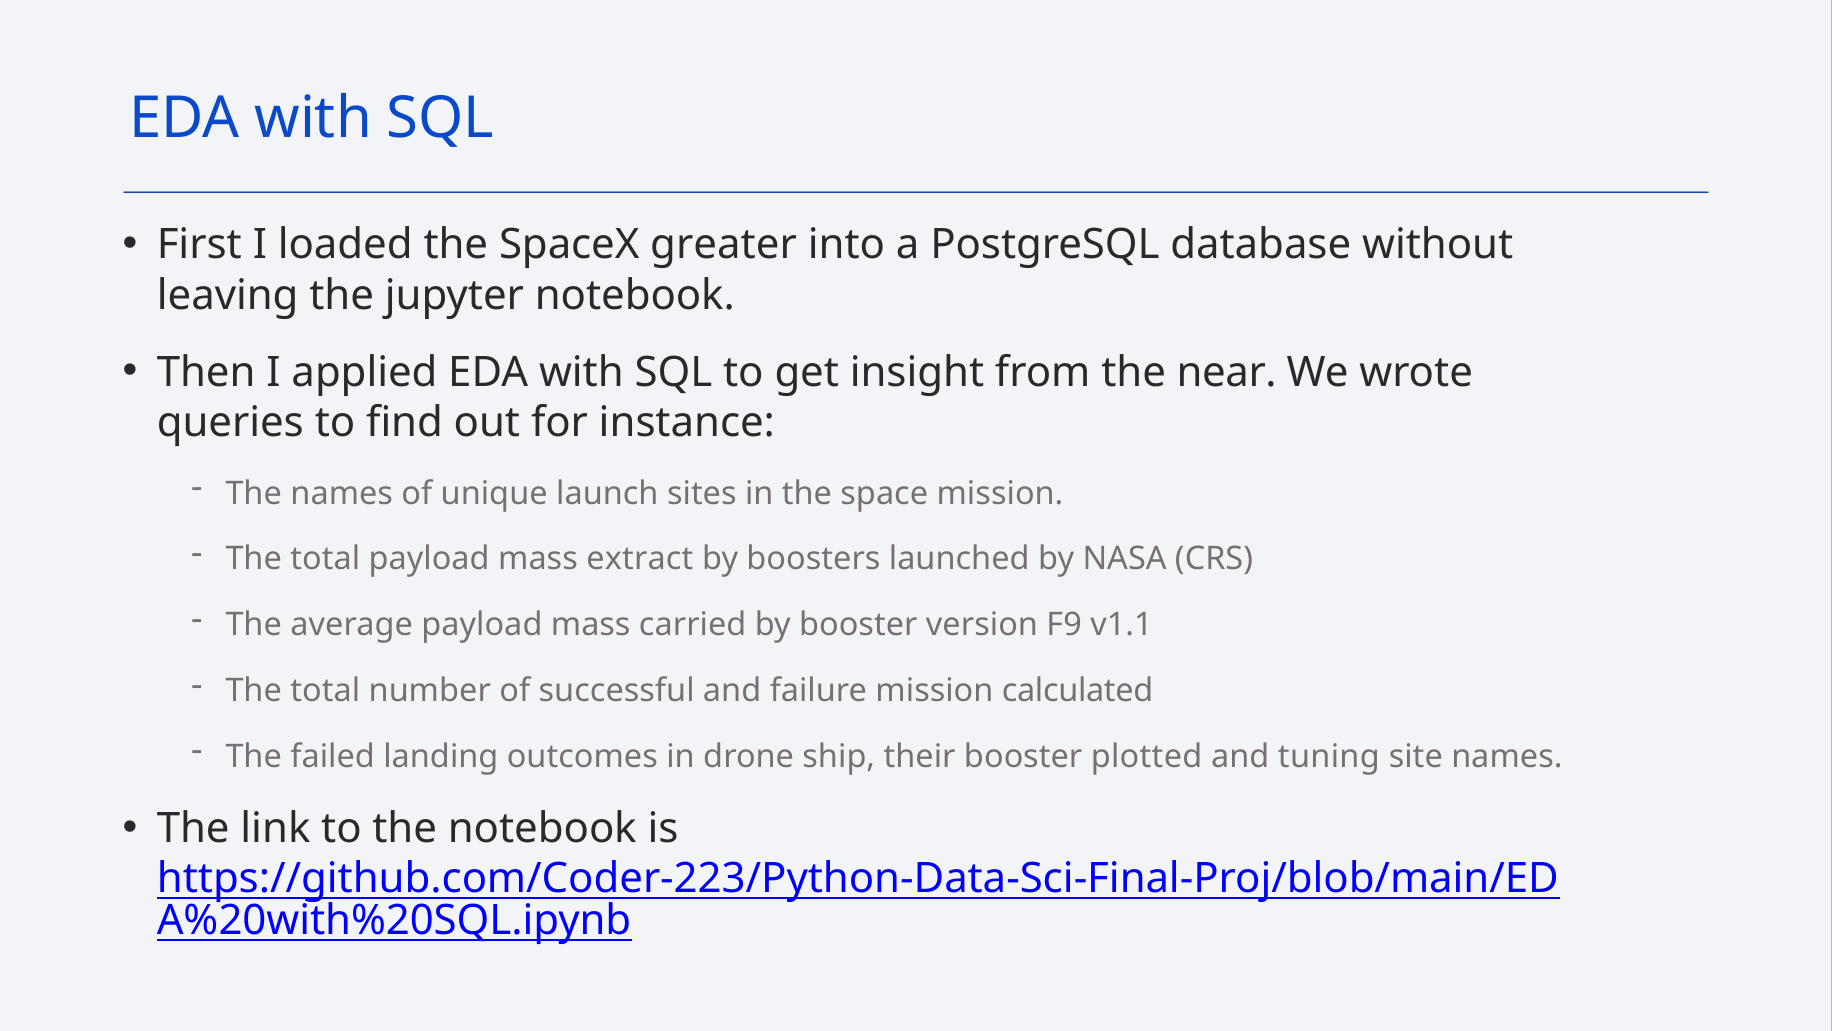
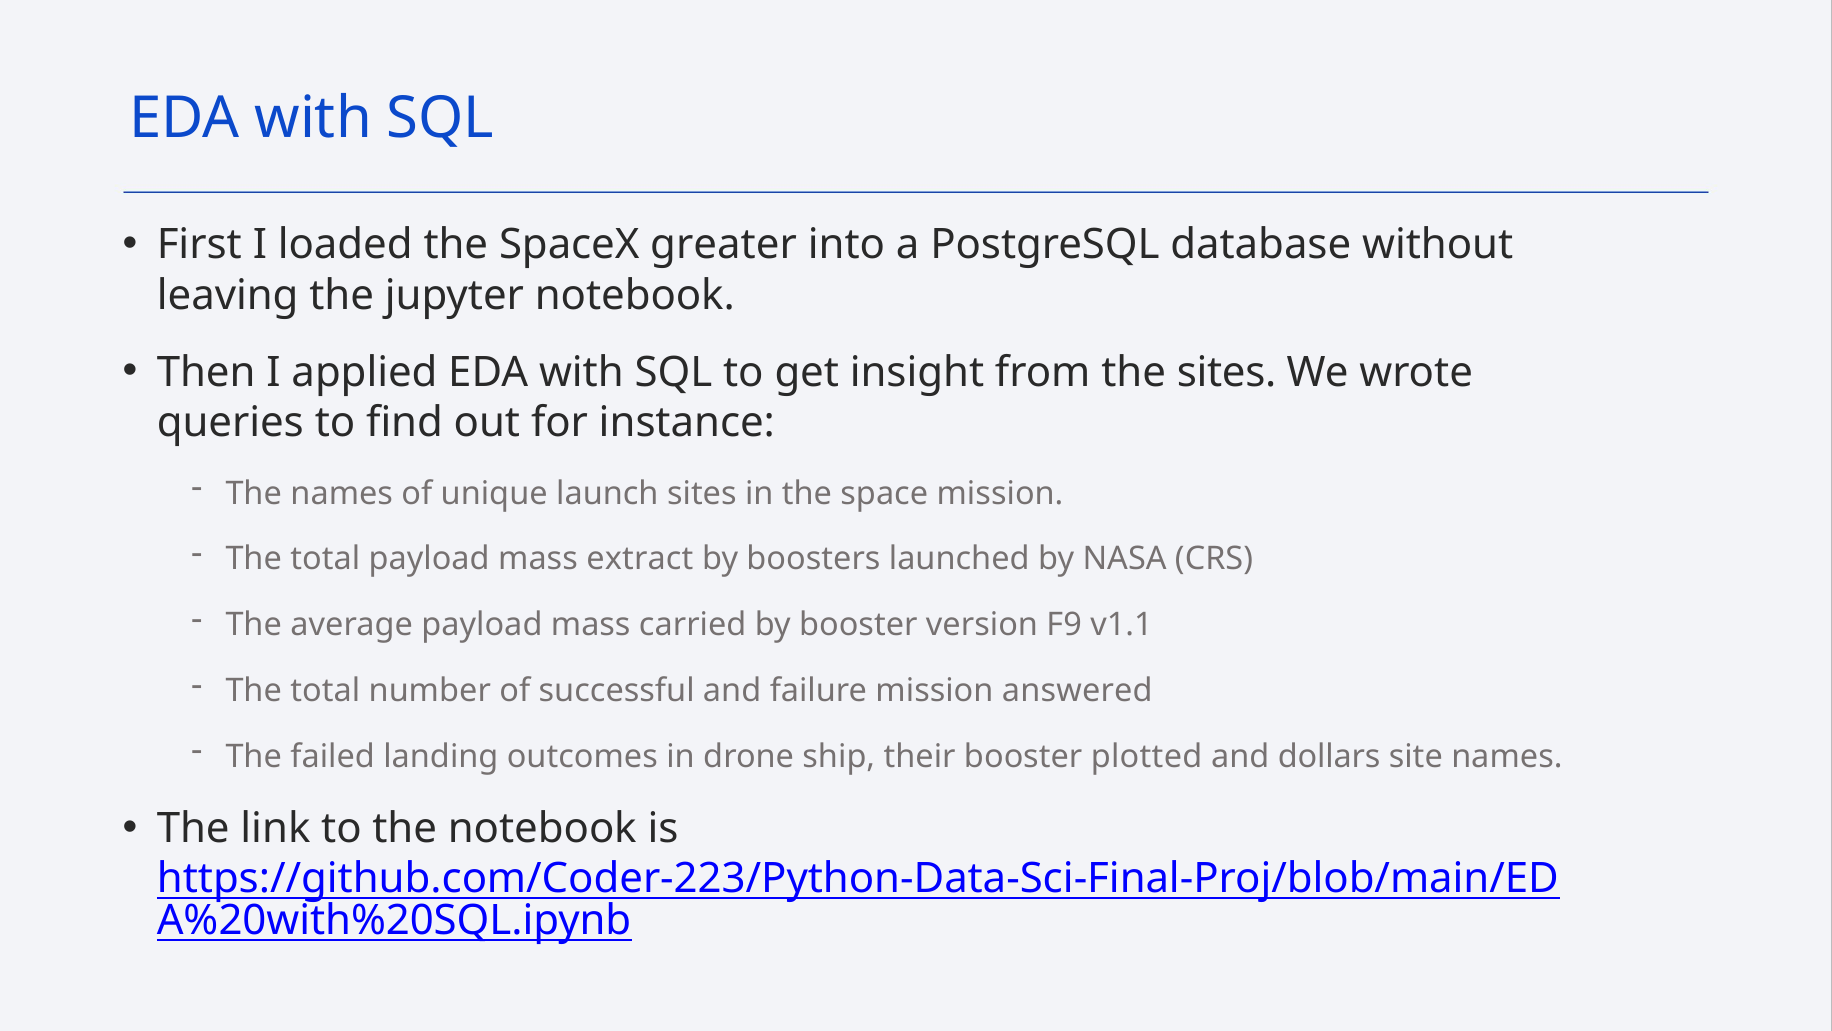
the near: near -> sites
calculated: calculated -> answered
tuning: tuning -> dollars
